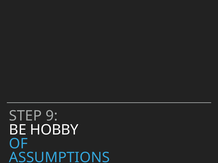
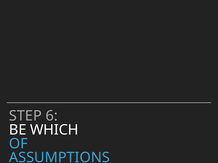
9: 9 -> 6
HOBBY: HOBBY -> WHICH
